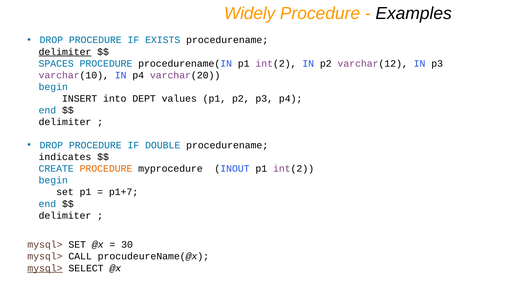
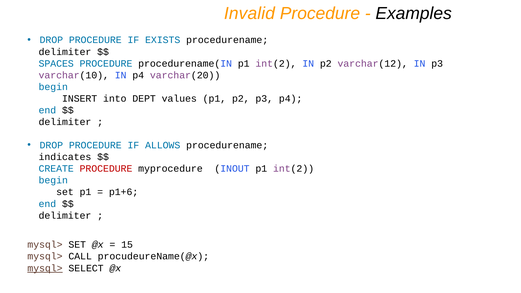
Widely: Widely -> Invalid
delimiter at (65, 52) underline: present -> none
DOUBLE: DOUBLE -> ALLOWS
PROCEDURE at (106, 169) colour: orange -> red
p1+7: p1+7 -> p1+6
30: 30 -> 15
